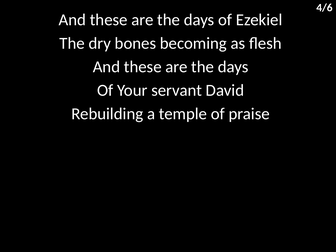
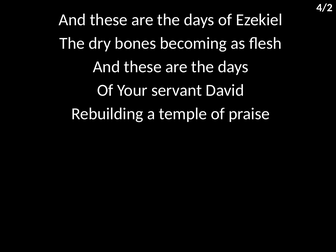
4/6: 4/6 -> 4/2
